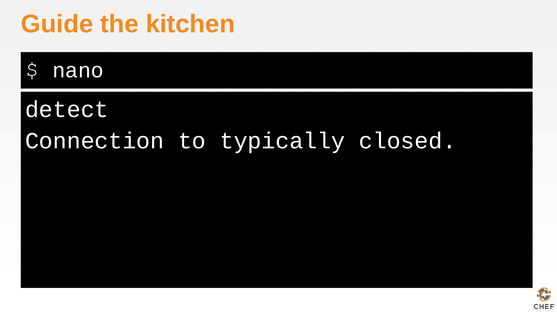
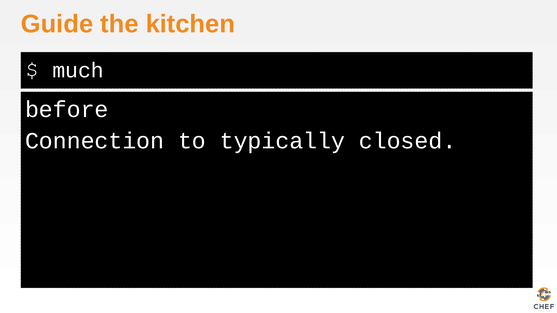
nano: nano -> much
detect: detect -> before
